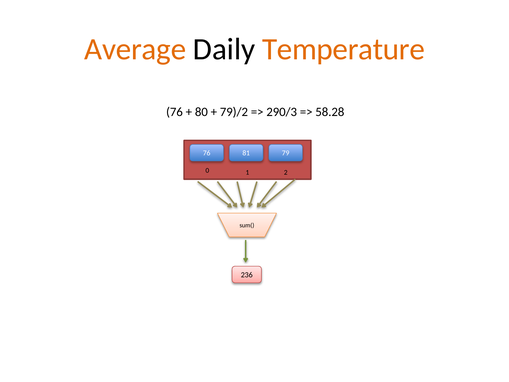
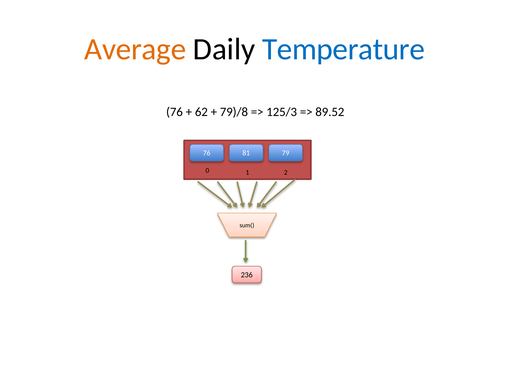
Temperature colour: orange -> blue
80: 80 -> 62
79)/2: 79)/2 -> 79)/8
290/3: 290/3 -> 125/3
58.28: 58.28 -> 89.52
